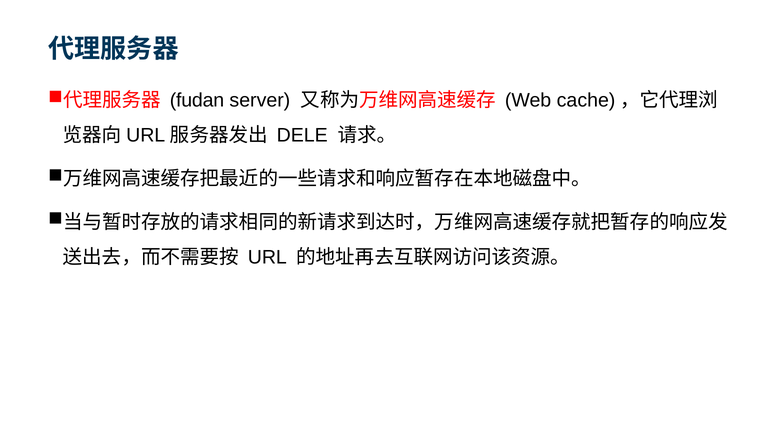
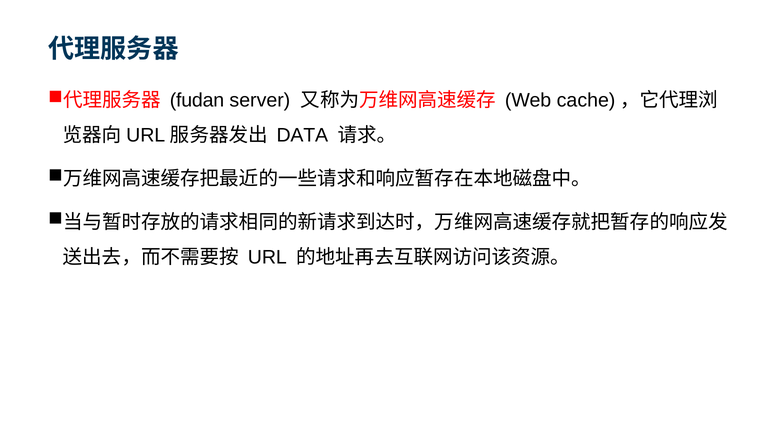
DELE: DELE -> DATA
